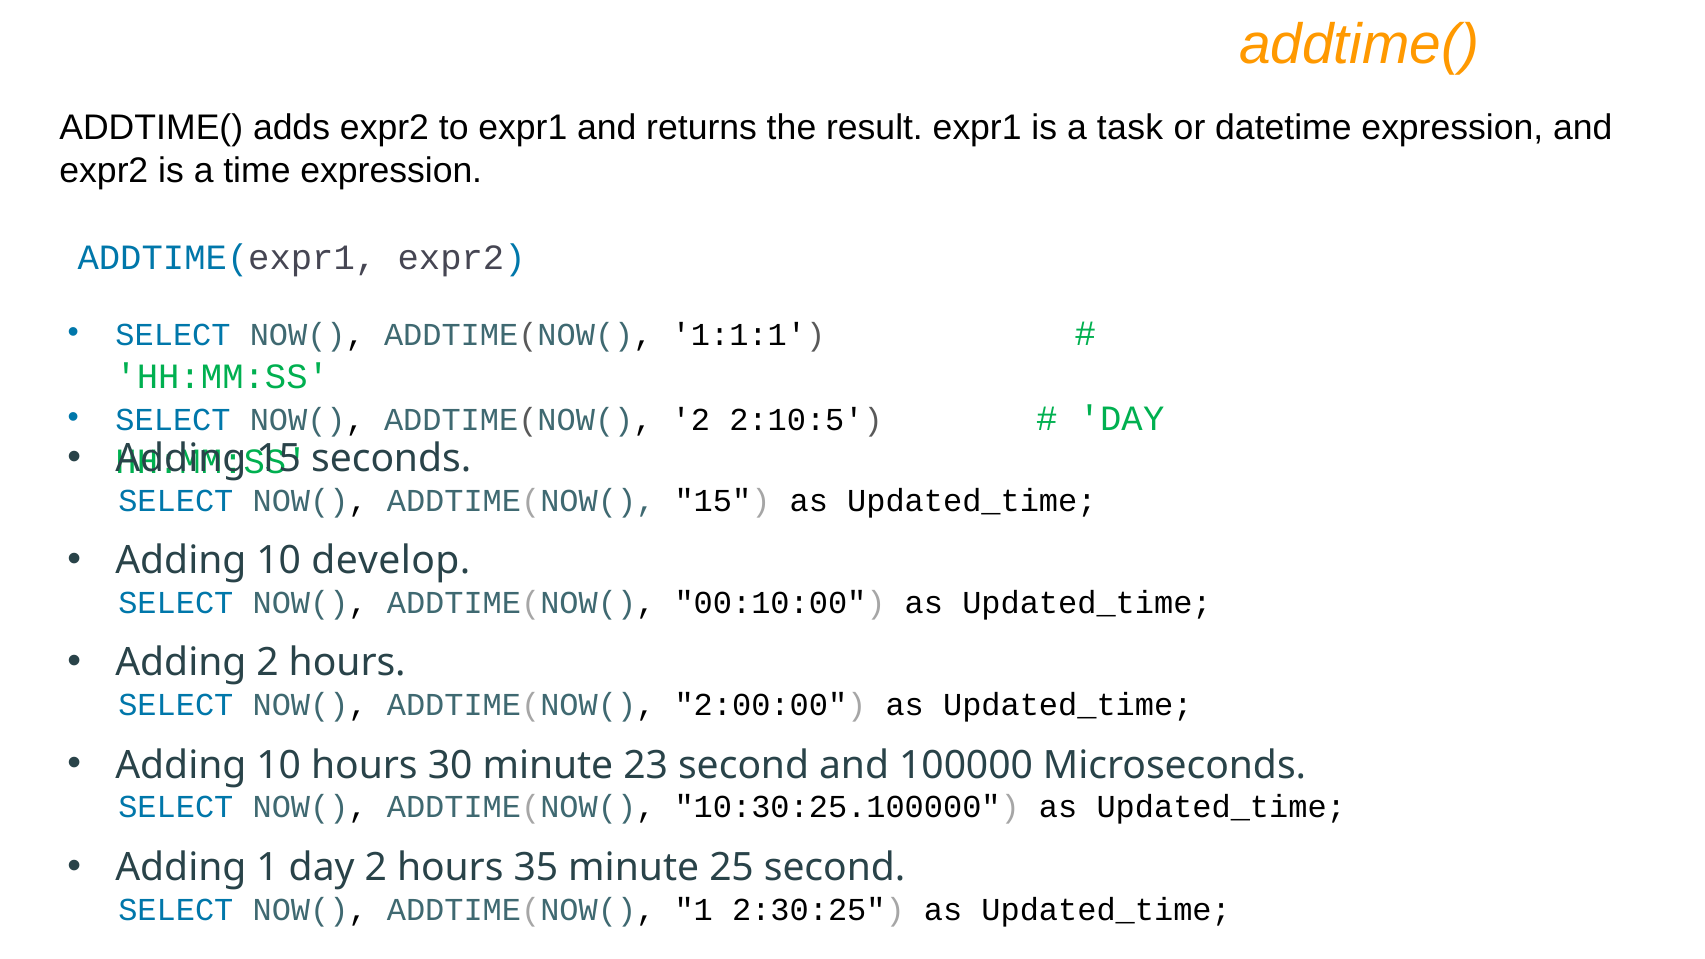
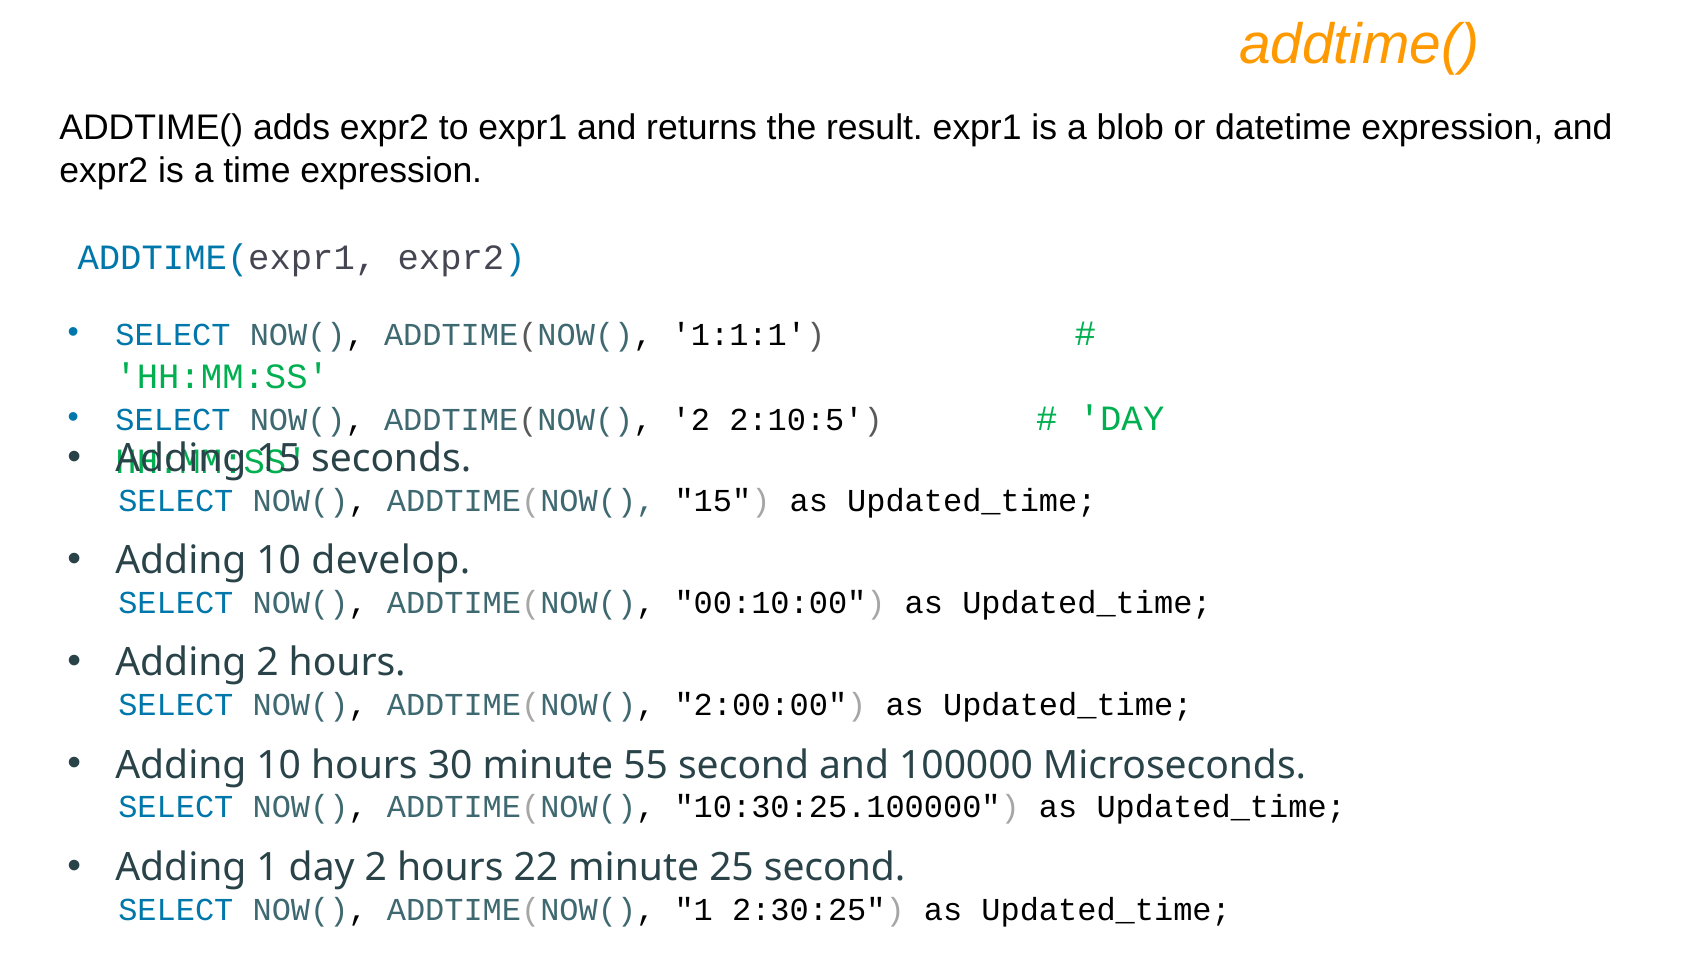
task: task -> blob
23: 23 -> 55
35: 35 -> 22
